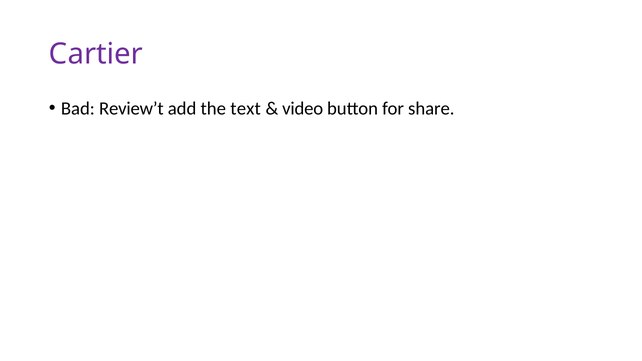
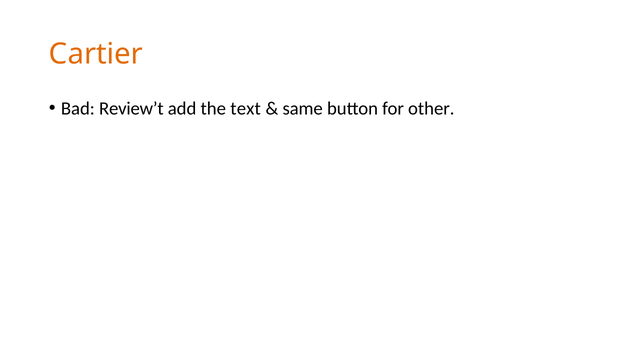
Cartier colour: purple -> orange
video: video -> same
share: share -> other
